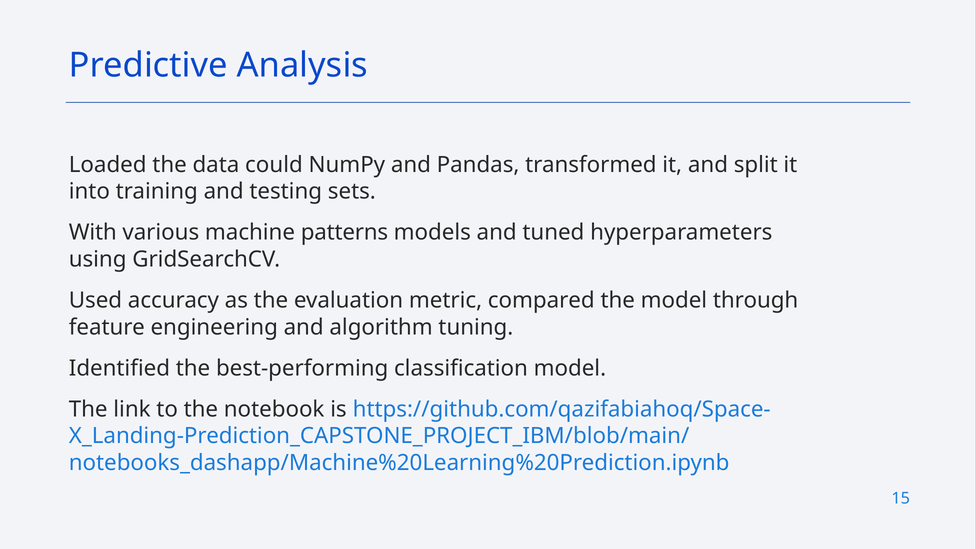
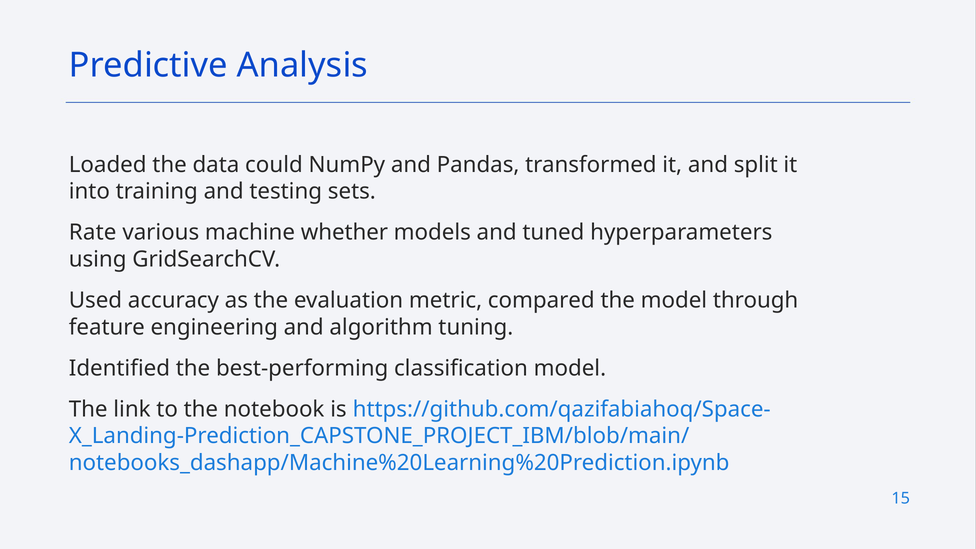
With: With -> Rate
patterns: patterns -> whether
